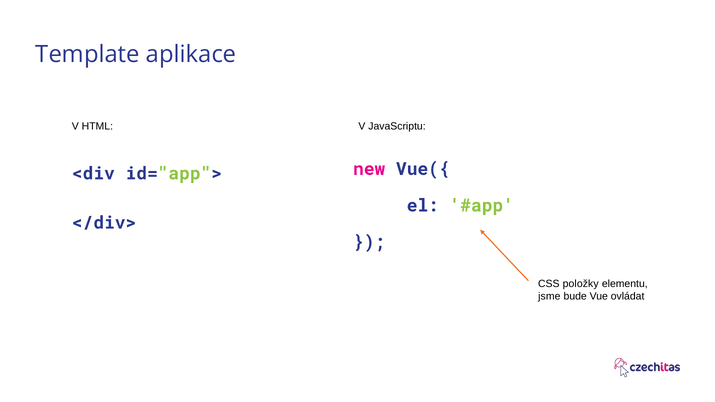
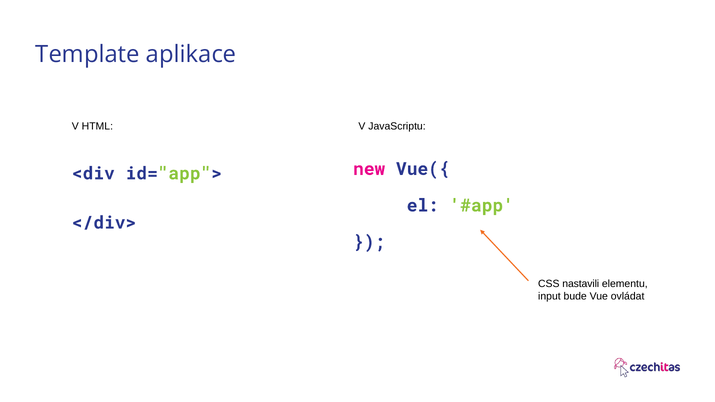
položky: položky -> nastavili
jsme: jsme -> input
